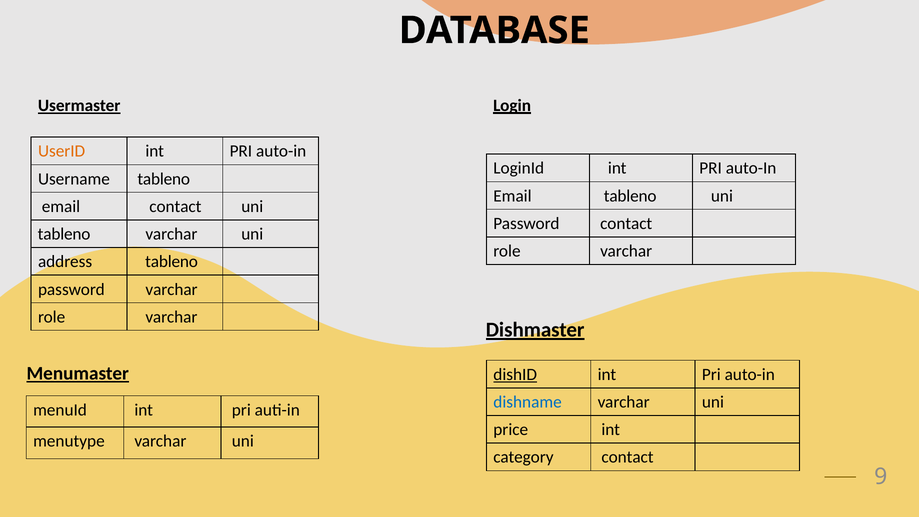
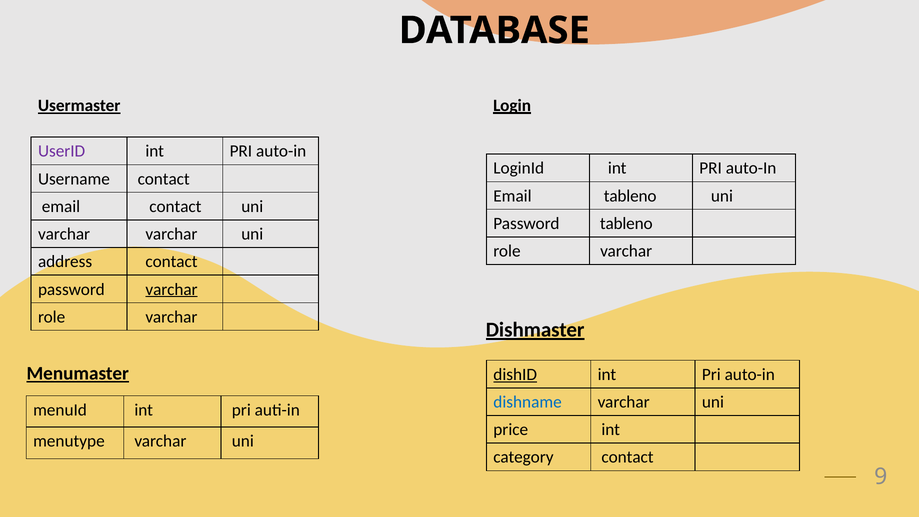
UserID colour: orange -> purple
Username tableno: tableno -> contact
Password contact: contact -> tableno
tableno at (64, 234): tableno -> varchar
address tableno: tableno -> contact
varchar at (171, 289) underline: none -> present
